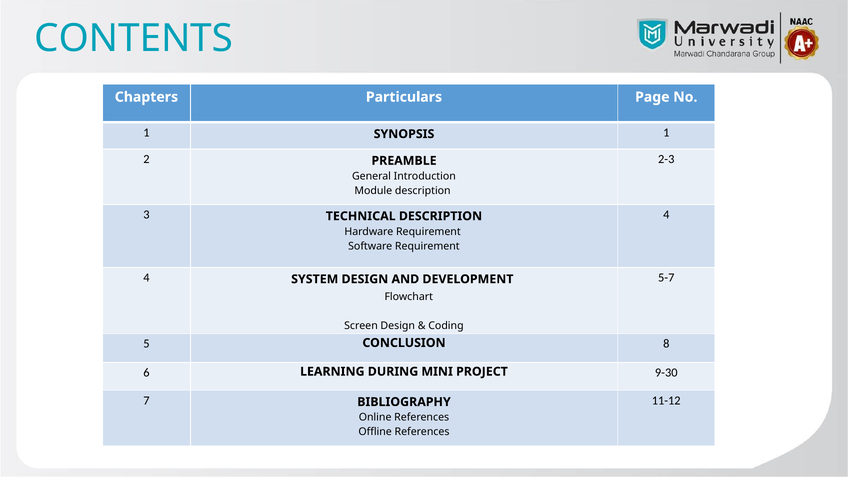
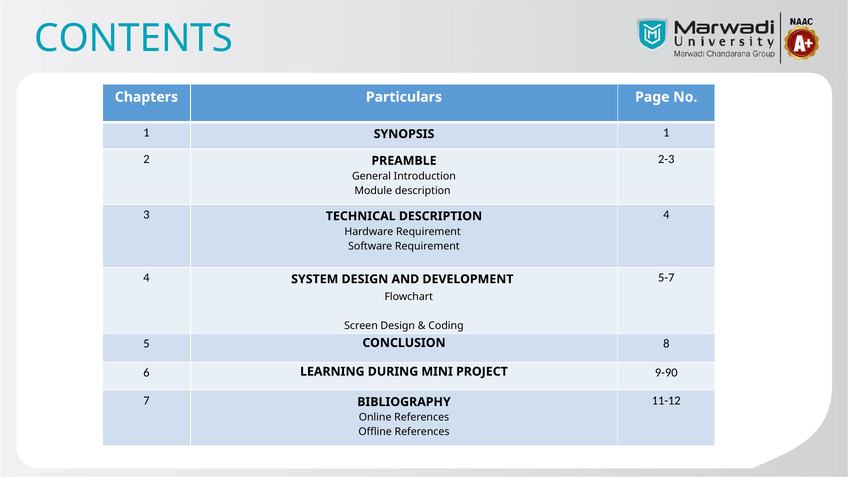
9-30: 9-30 -> 9-90
